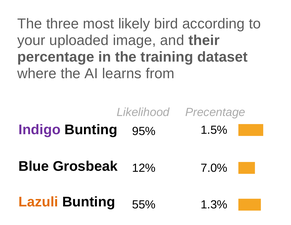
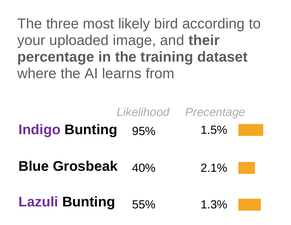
12%: 12% -> 40%
7.0%: 7.0% -> 2.1%
Lazuli colour: orange -> purple
